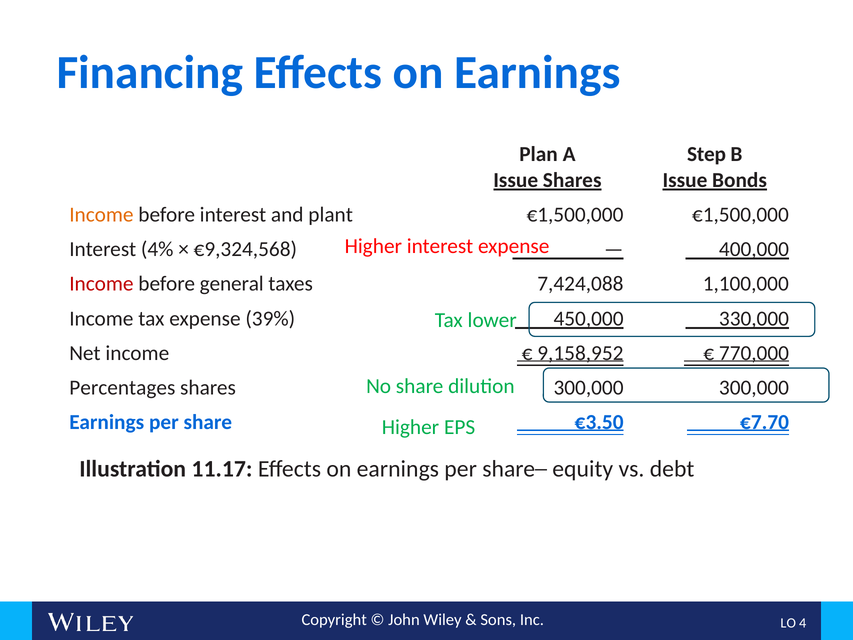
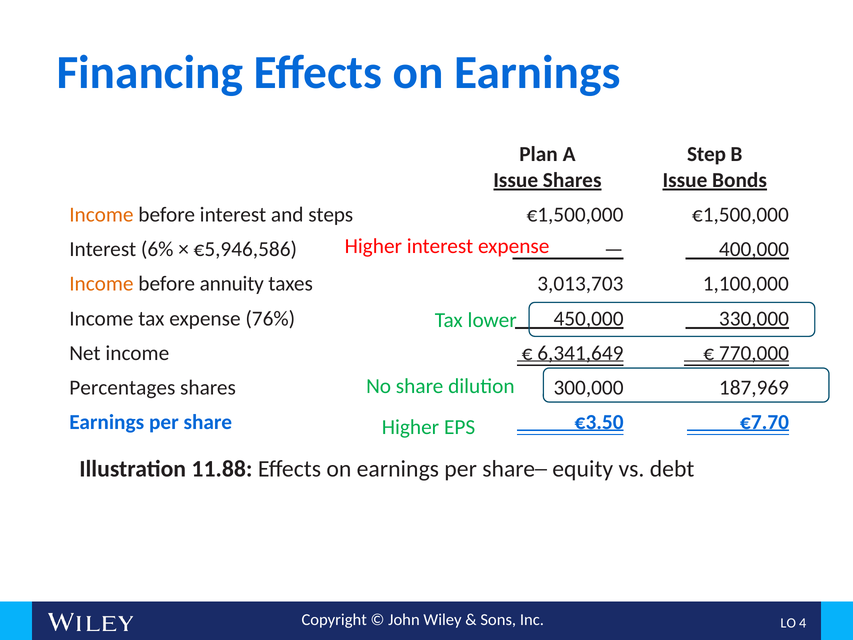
plant: plant -> steps
4%: 4% -> 6%
€9,324,568: €9,324,568 -> €5,946,586
Income at (101, 284) colour: red -> orange
general: general -> annuity
7,424,088: 7,424,088 -> 3,013,703
39%: 39% -> 76%
9,158,952: 9,158,952 -> 6,341,649
300,000 300,000: 300,000 -> 187,969
11.17: 11.17 -> 11.88
